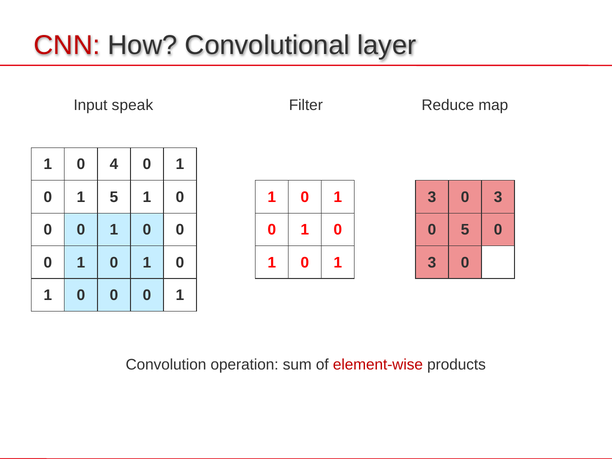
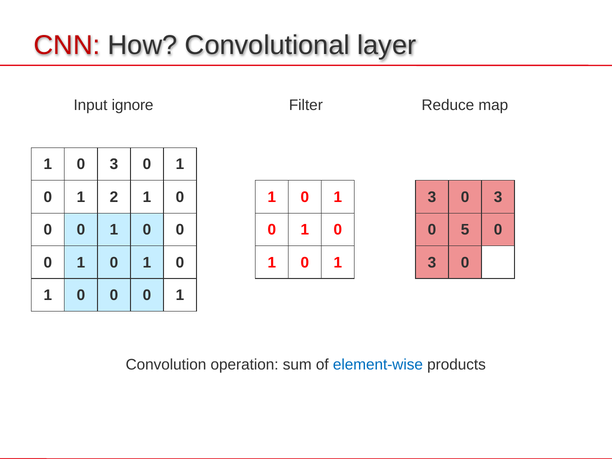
speak: speak -> ignore
1 0 4: 4 -> 3
1 5: 5 -> 2
element-wise colour: red -> blue
